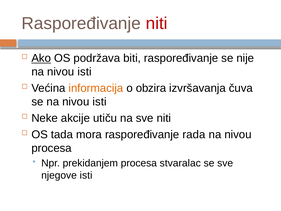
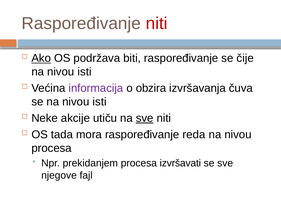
nije: nije -> čije
informacija colour: orange -> purple
sve at (145, 118) underline: none -> present
rada: rada -> reda
stvaralac: stvaralac -> izvršavati
njegove isti: isti -> fajl
